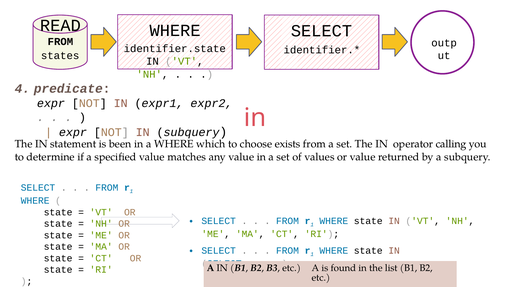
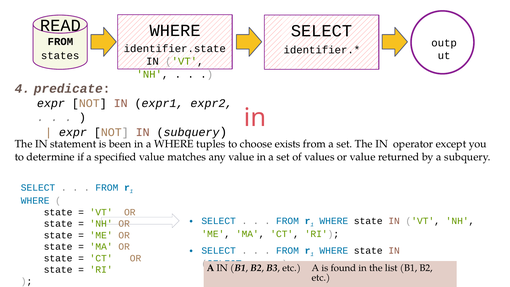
which: which -> tuples
calling: calling -> except
